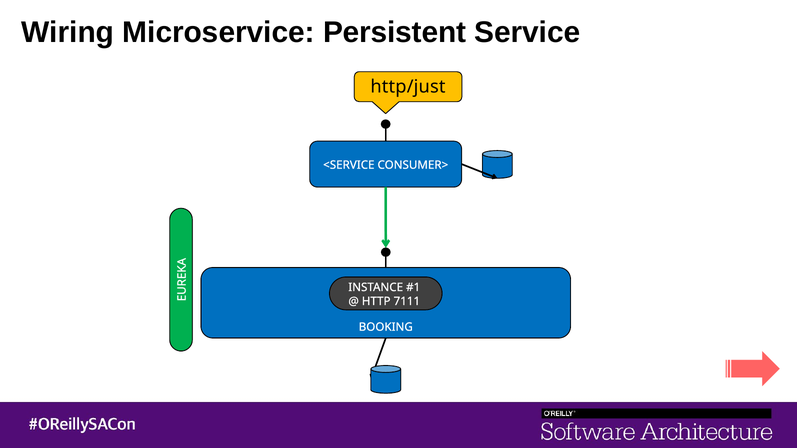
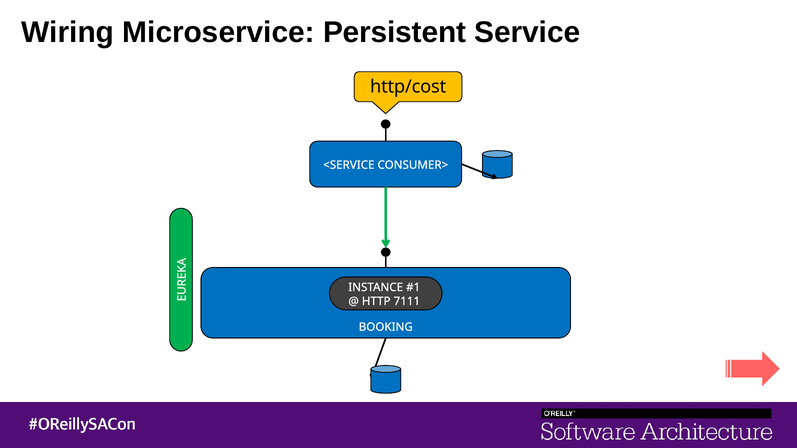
http/just: http/just -> http/cost
